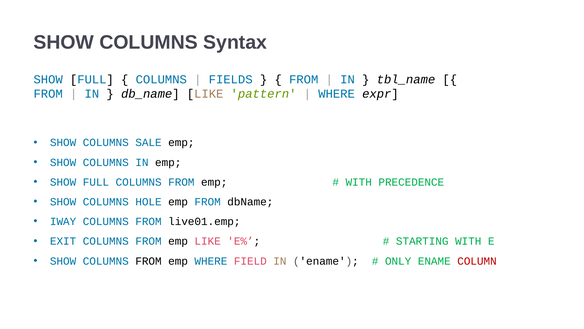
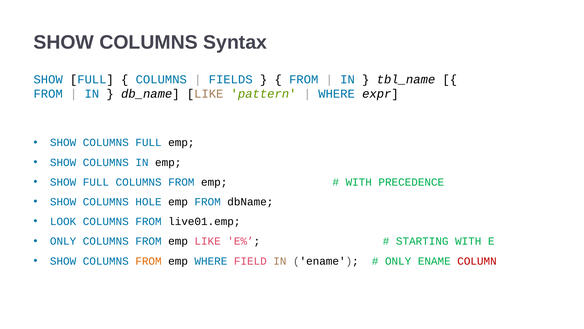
COLUMNS SALE: SALE -> FULL
IWAY: IWAY -> LOOK
EXIT at (63, 241): EXIT -> ONLY
FROM at (148, 261) colour: black -> orange
